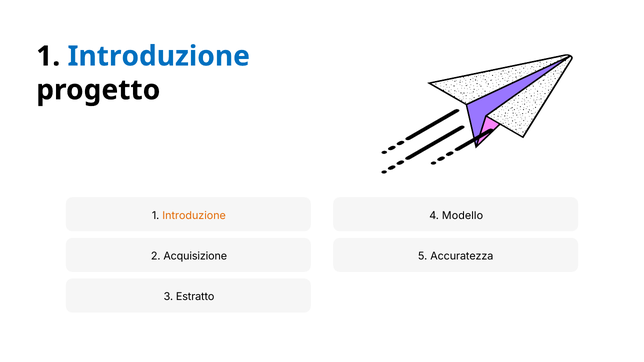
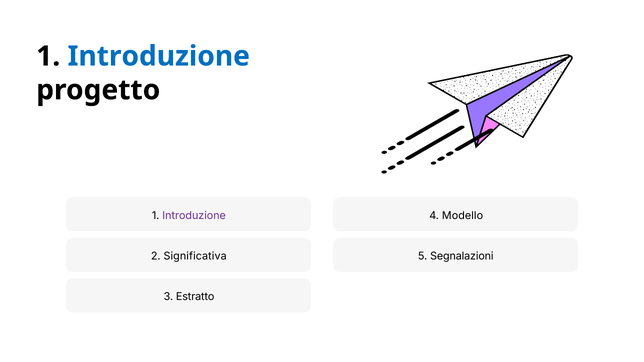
Introduzione at (194, 216) colour: orange -> purple
Acquisizione: Acquisizione -> Significativa
Accuratezza: Accuratezza -> Segnalazioni
